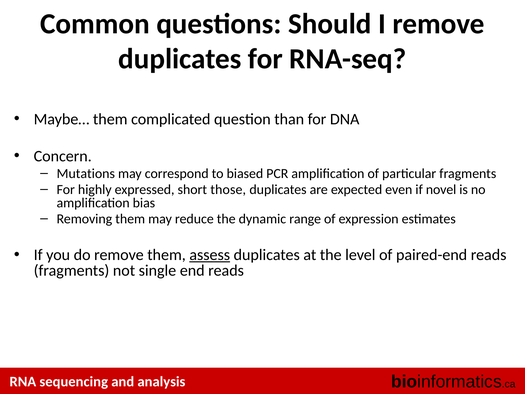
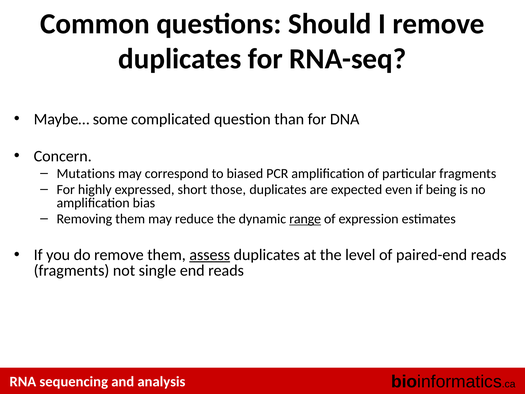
Maybe… them: them -> some
novel: novel -> being
range underline: none -> present
